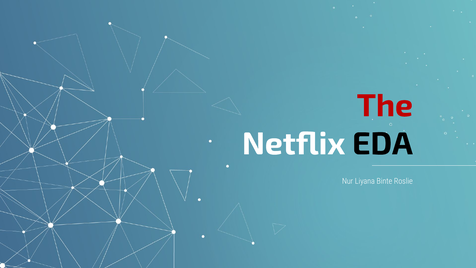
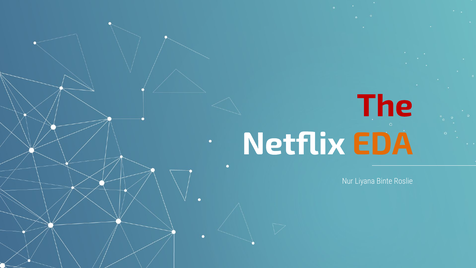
EDA colour: black -> orange
